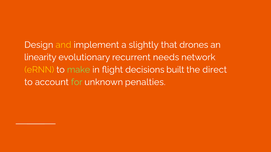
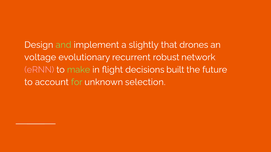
and colour: yellow -> light green
linearity: linearity -> voltage
needs: needs -> robust
eRNN colour: yellow -> pink
direct: direct -> future
penalties: penalties -> selection
